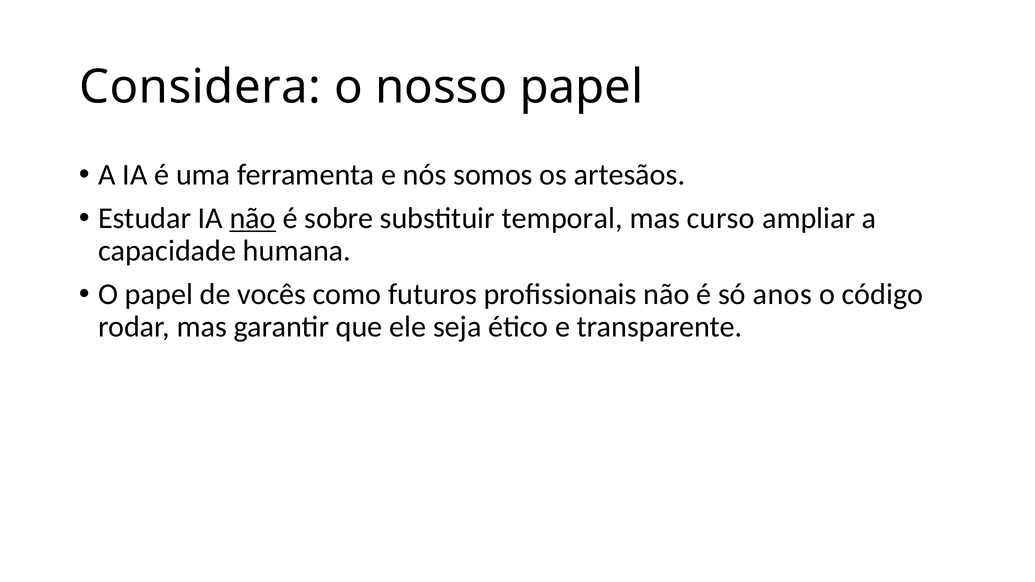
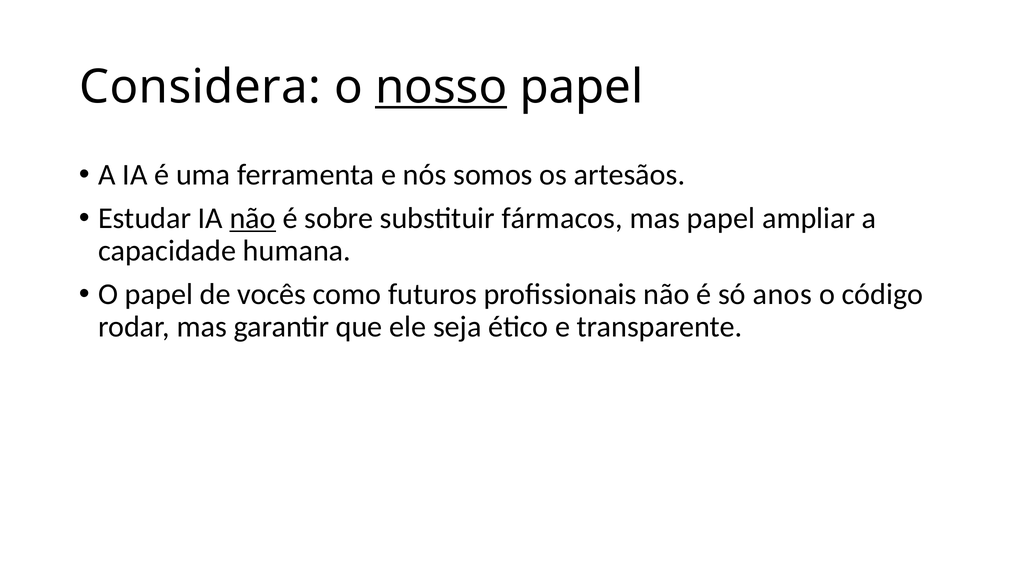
nosso underline: none -> present
temporal: temporal -> fármacos
mas curso: curso -> papel
